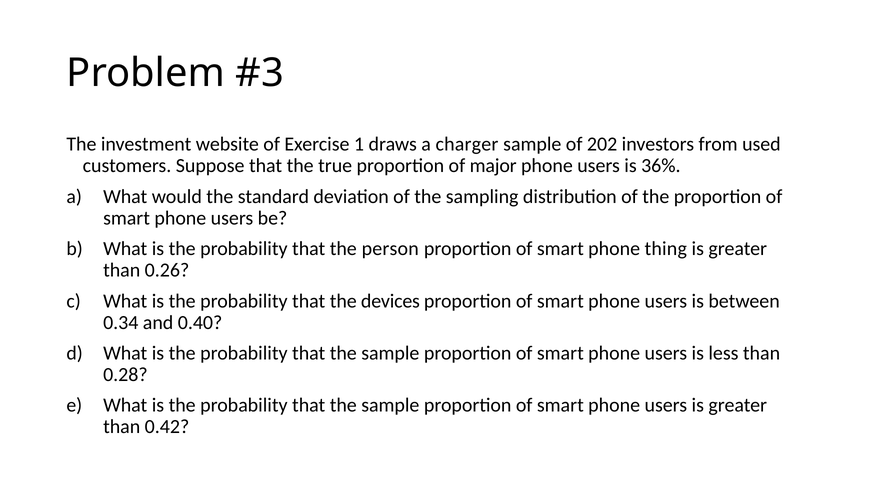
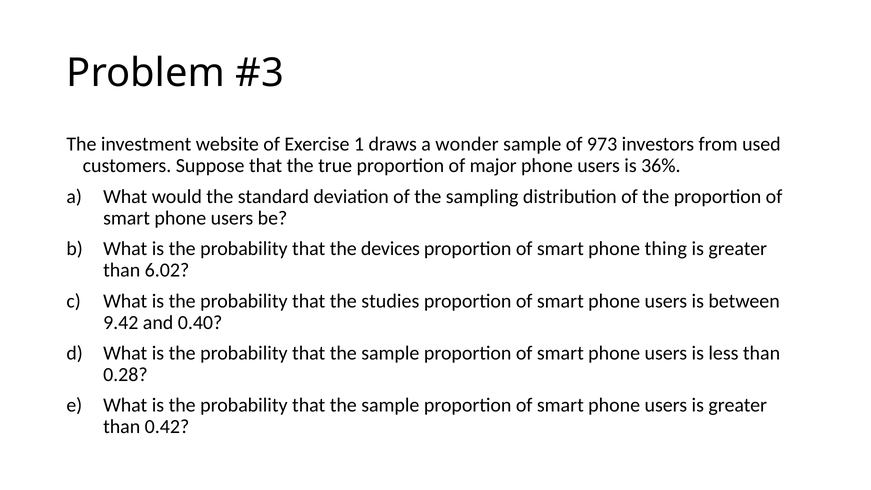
charger: charger -> wonder
202: 202 -> 973
person: person -> devices
0.26: 0.26 -> 6.02
devices: devices -> studies
0.34: 0.34 -> 9.42
